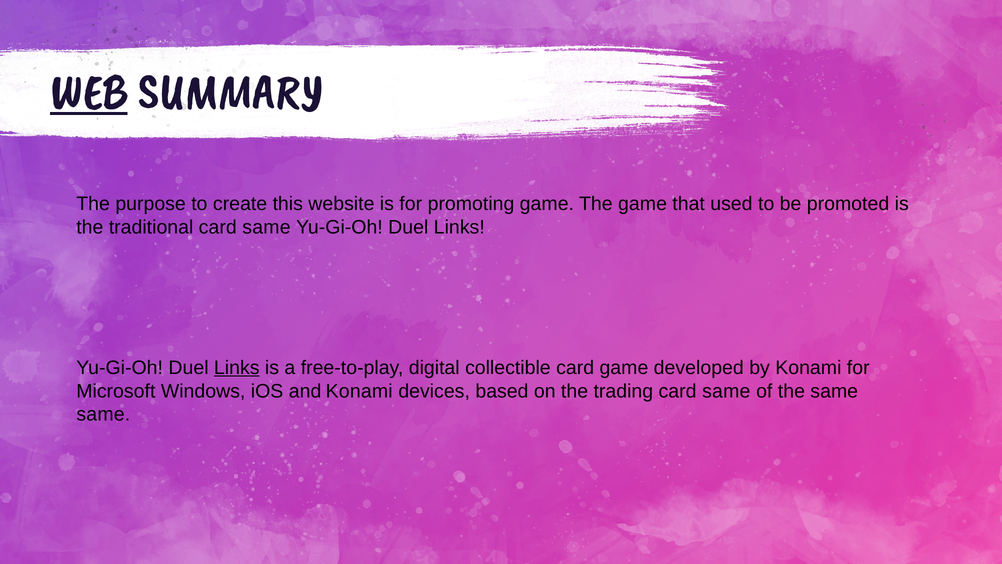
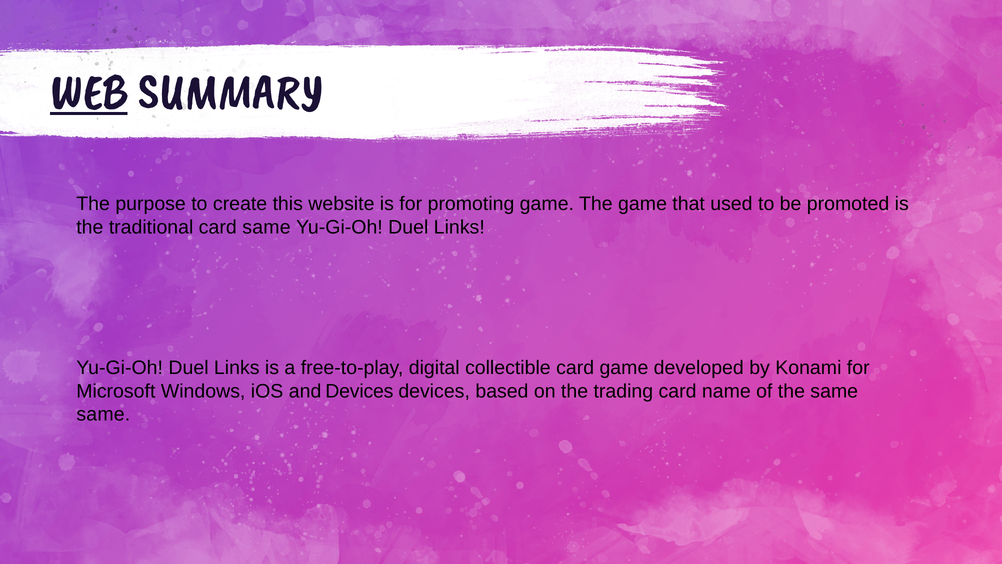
Links at (237, 367) underline: present -> none
and Konami: Konami -> Devices
trading card same: same -> name
